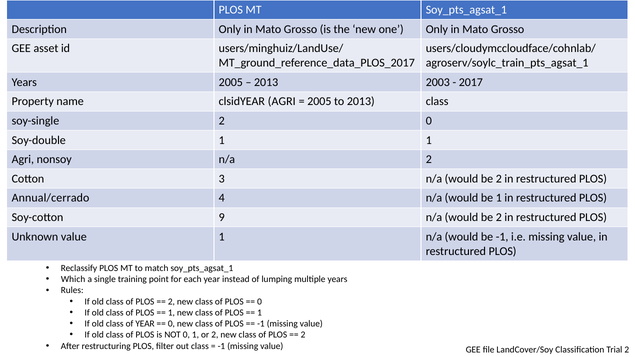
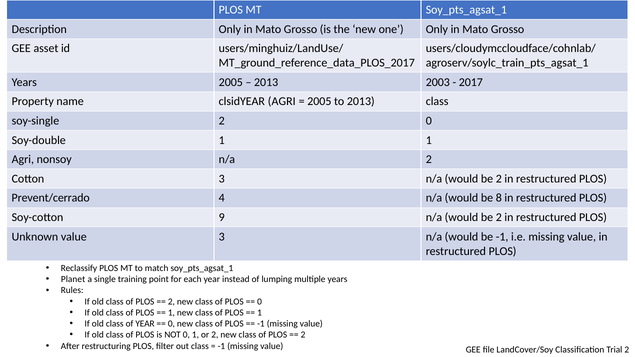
Annual/cerrado: Annual/cerrado -> Prevent/cerrado
be 1: 1 -> 8
value 1: 1 -> 3
Which: Which -> Planet
